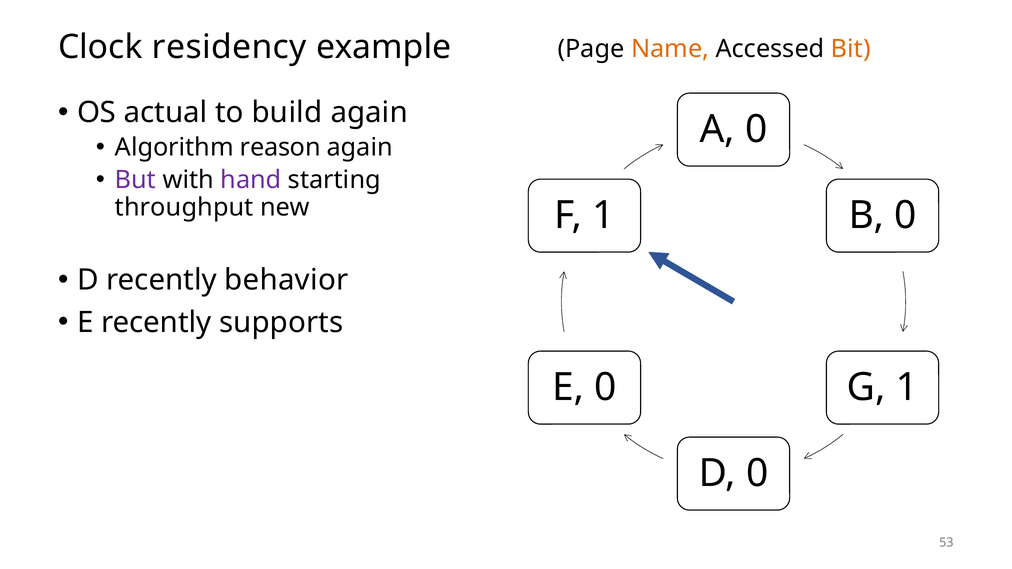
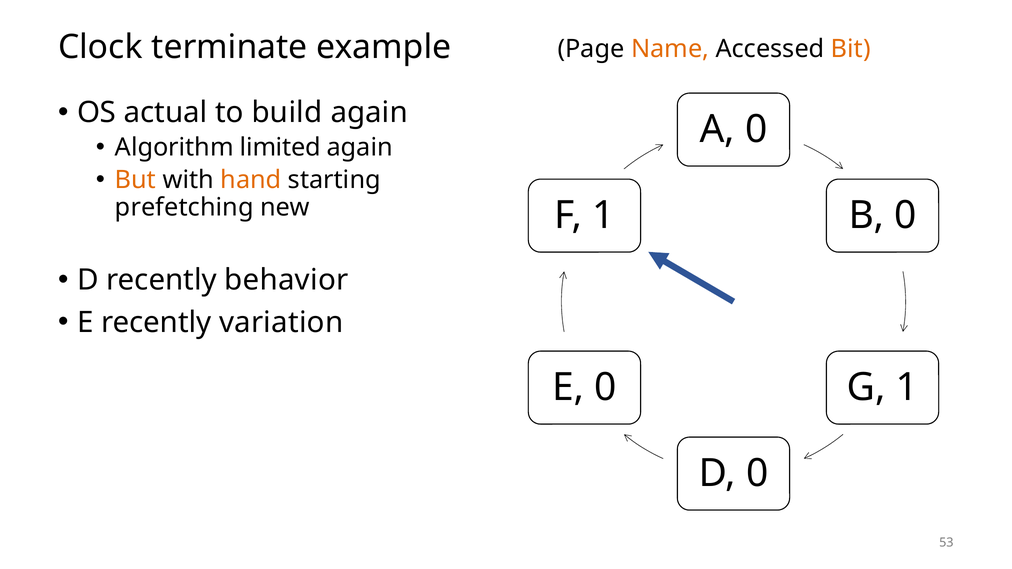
residency: residency -> terminate
reason: reason -> limited
But colour: purple -> orange
hand colour: purple -> orange
throughput: throughput -> prefetching
supports: supports -> variation
